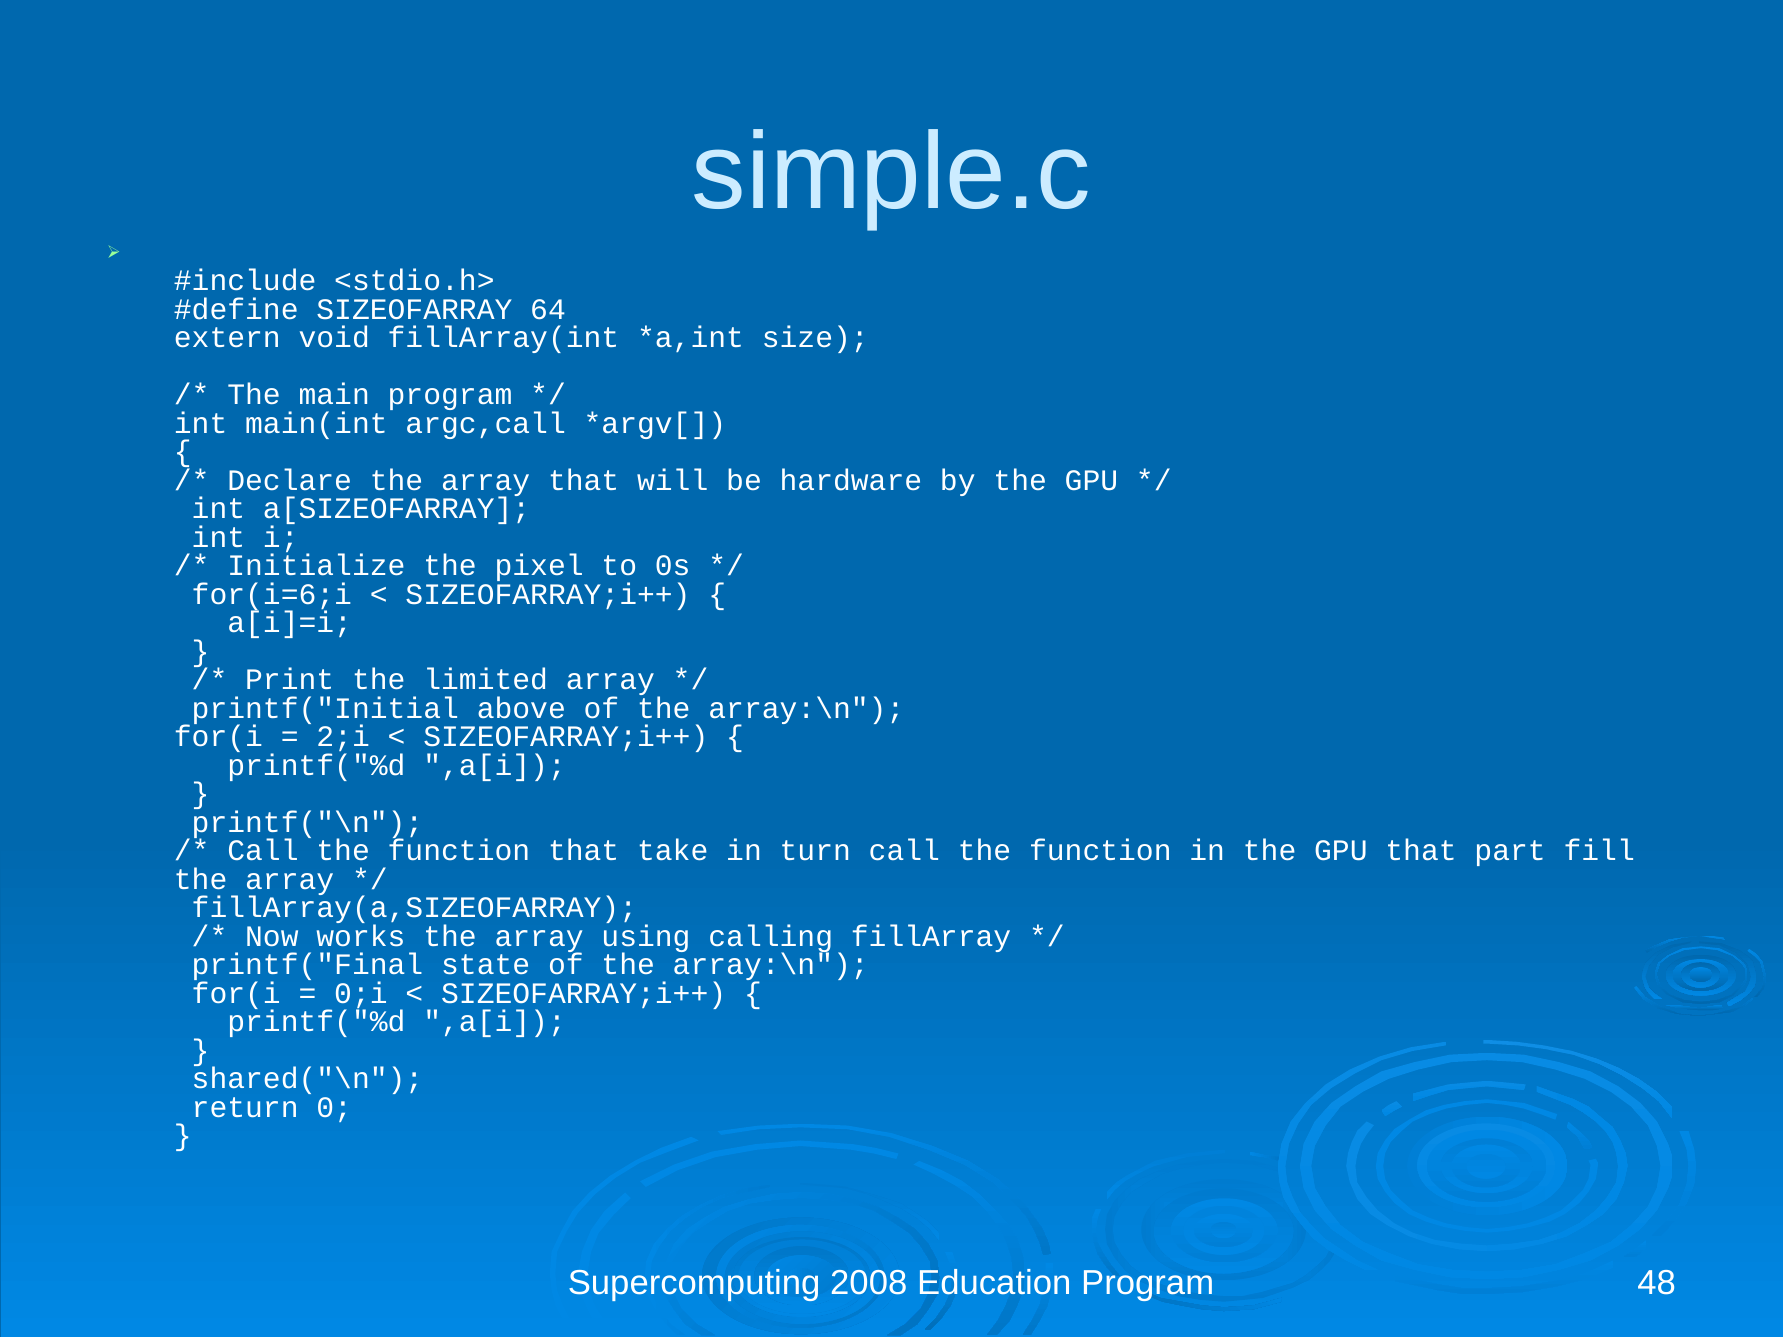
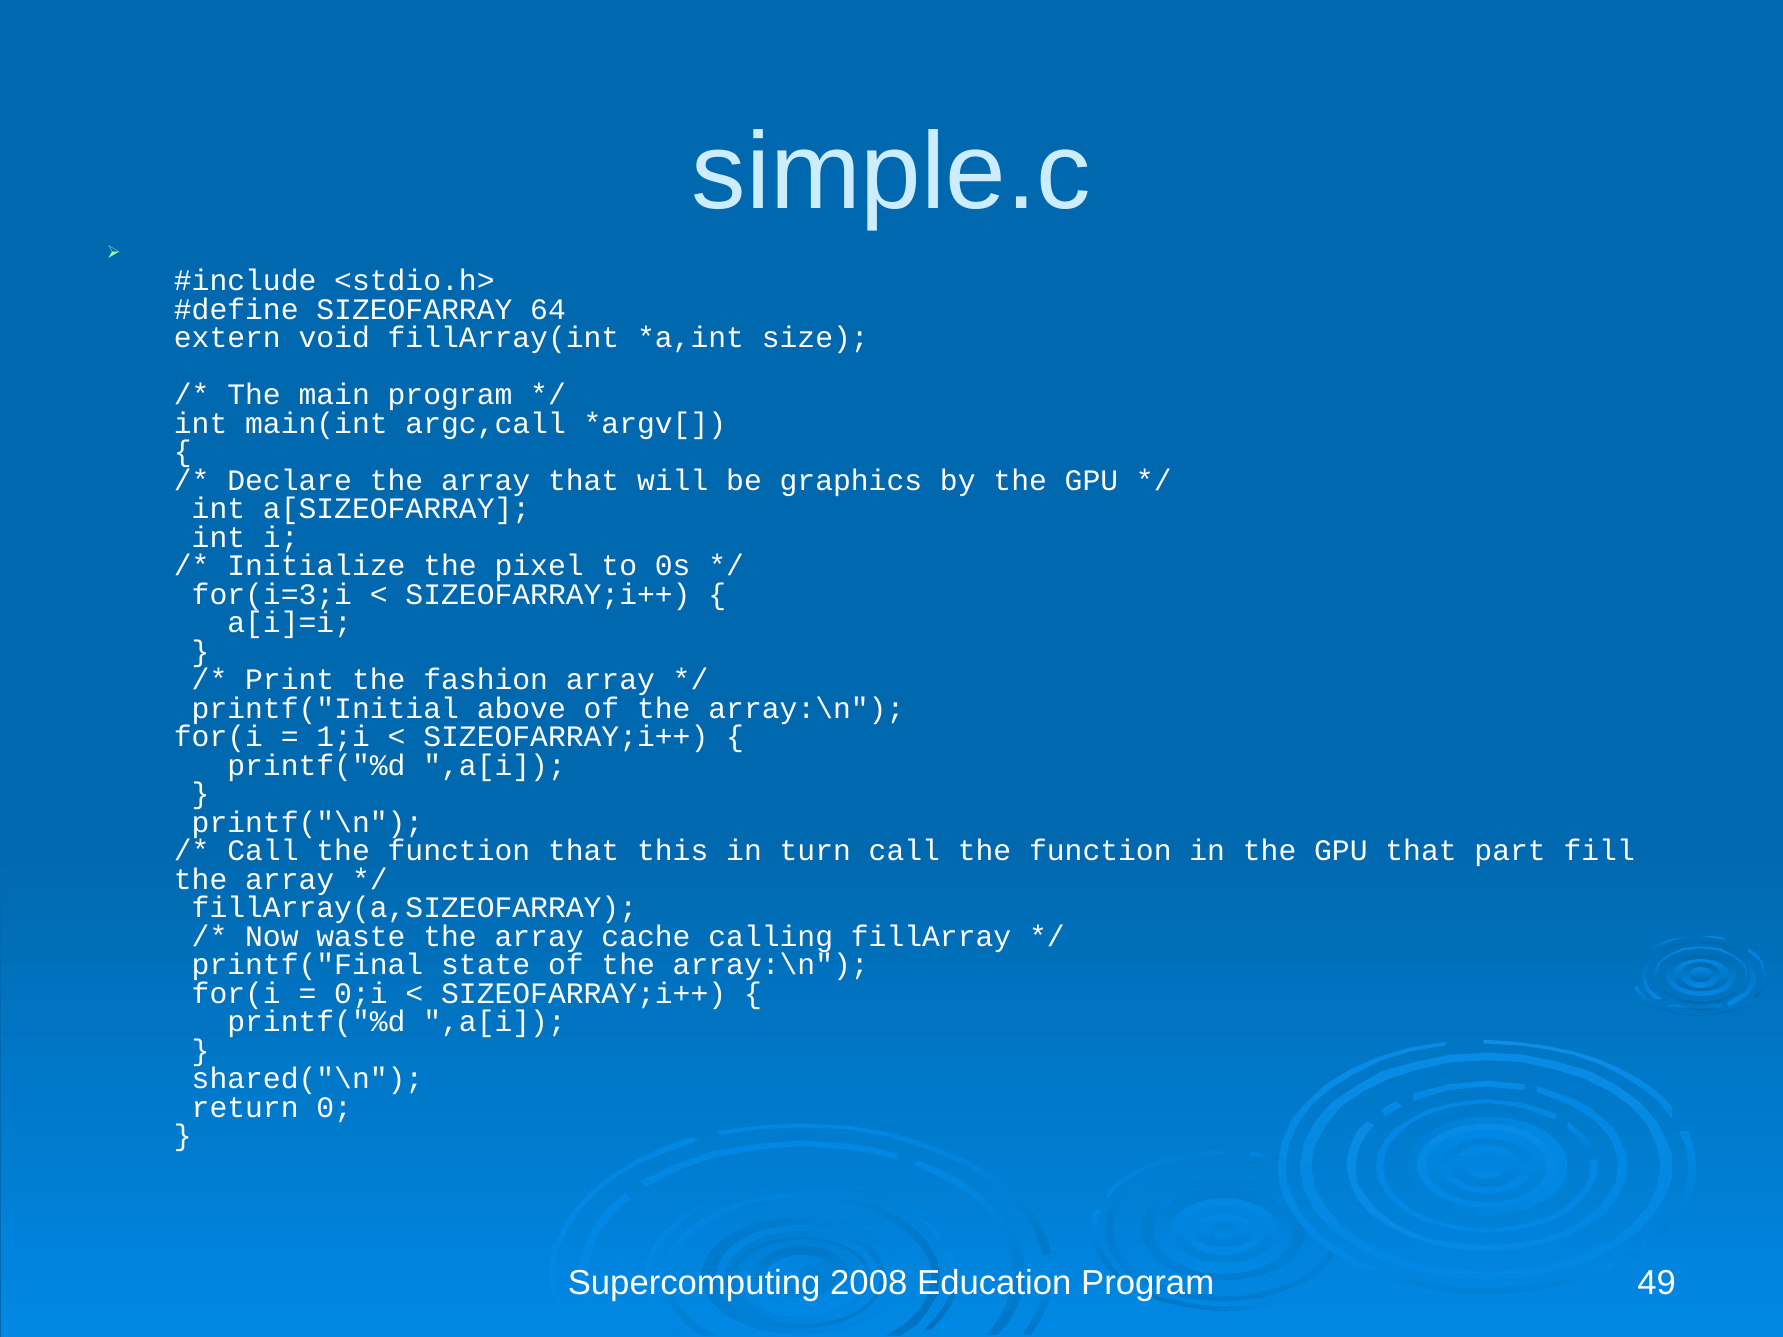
hardware: hardware -> graphics
for(i=6;i: for(i=6;i -> for(i=3;i
limited: limited -> fashion
2;i: 2;i -> 1;i
take: take -> this
works: works -> waste
using: using -> cache
48: 48 -> 49
